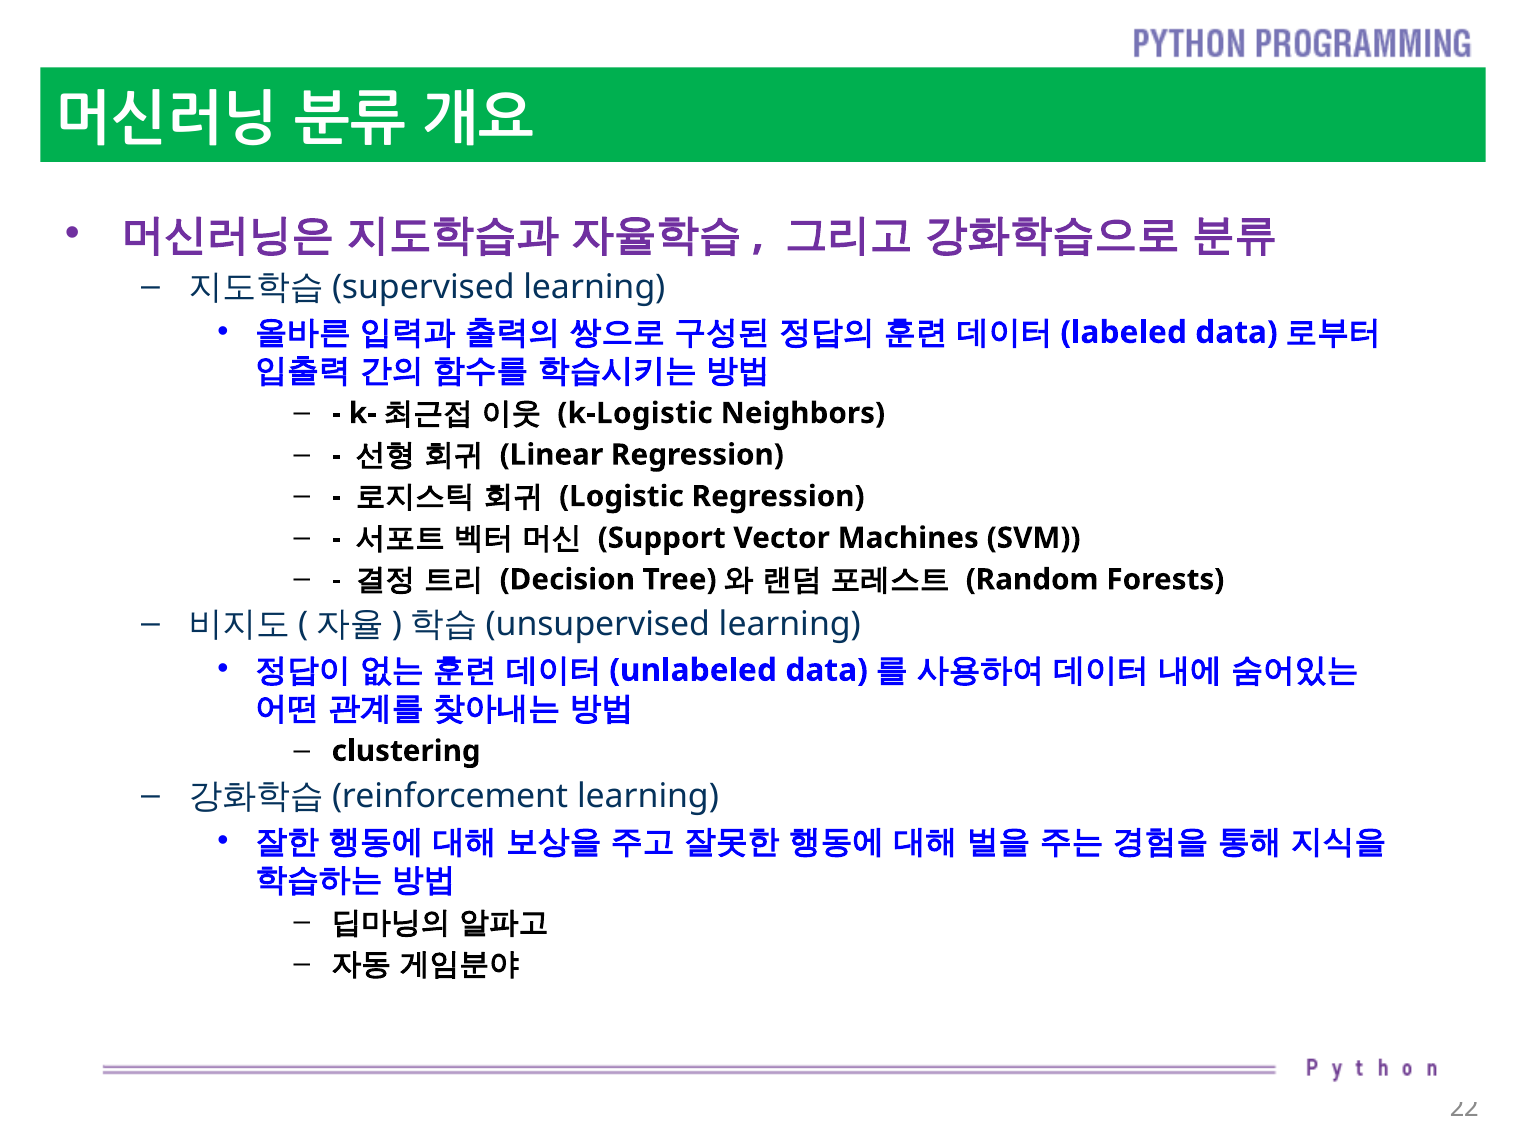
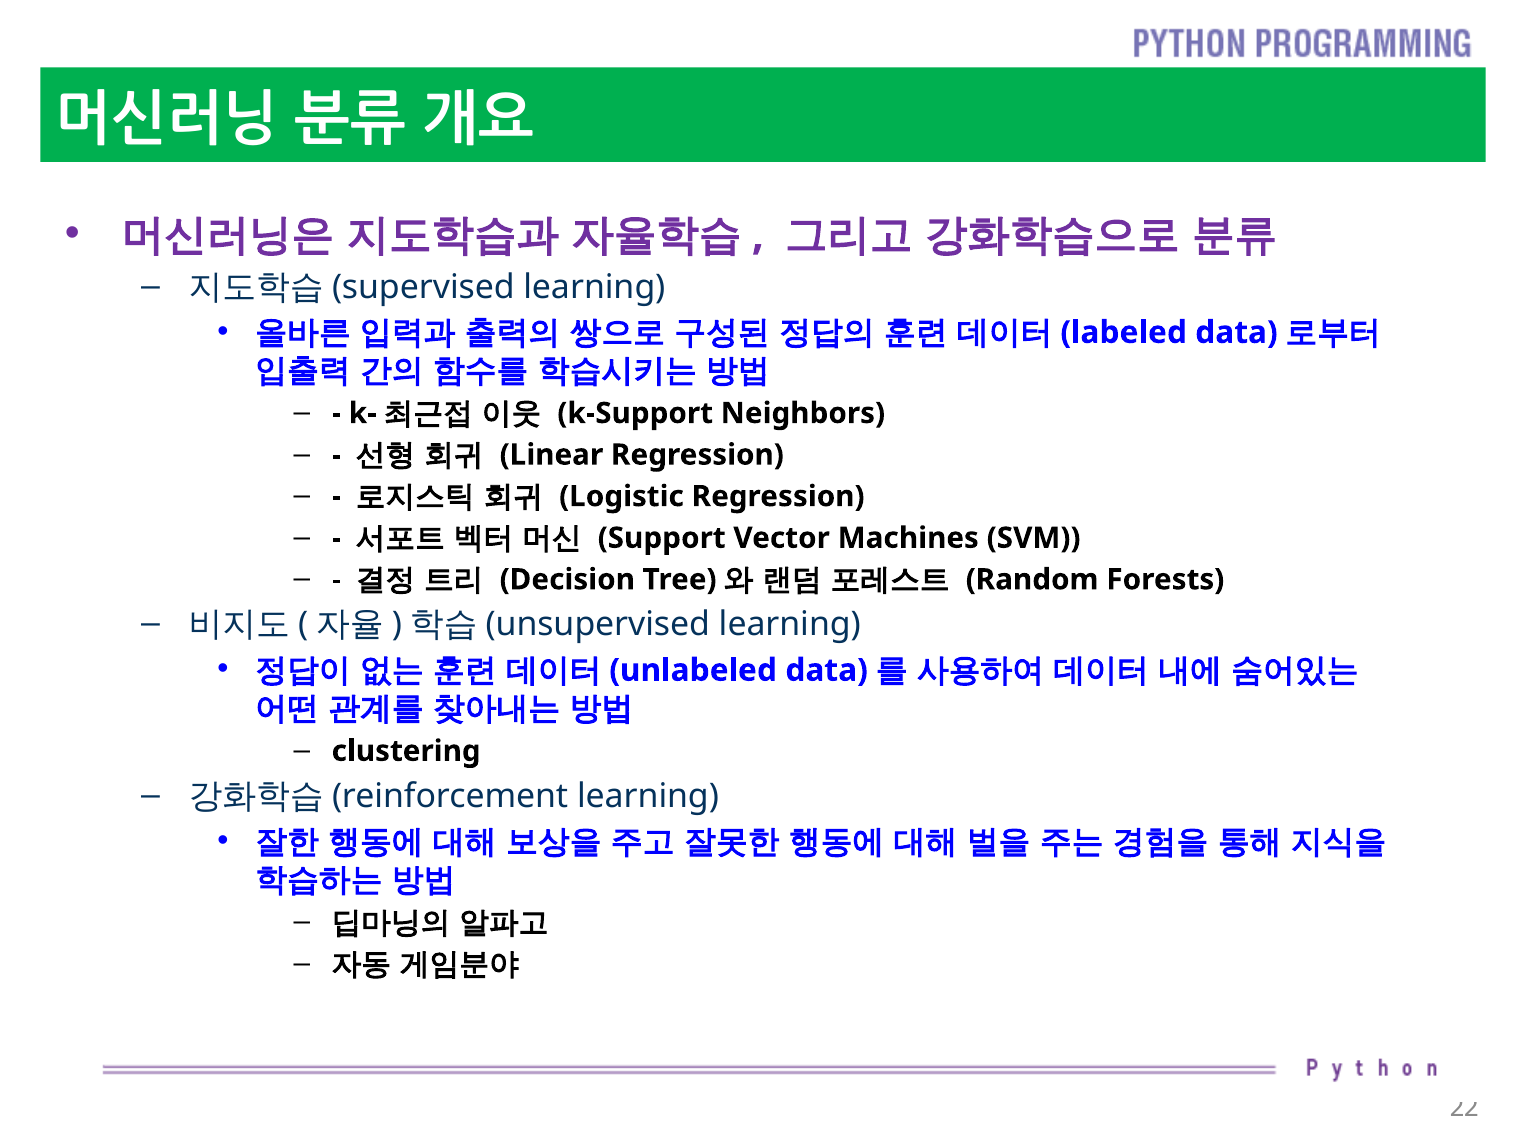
k-Logistic: k-Logistic -> k-Support
